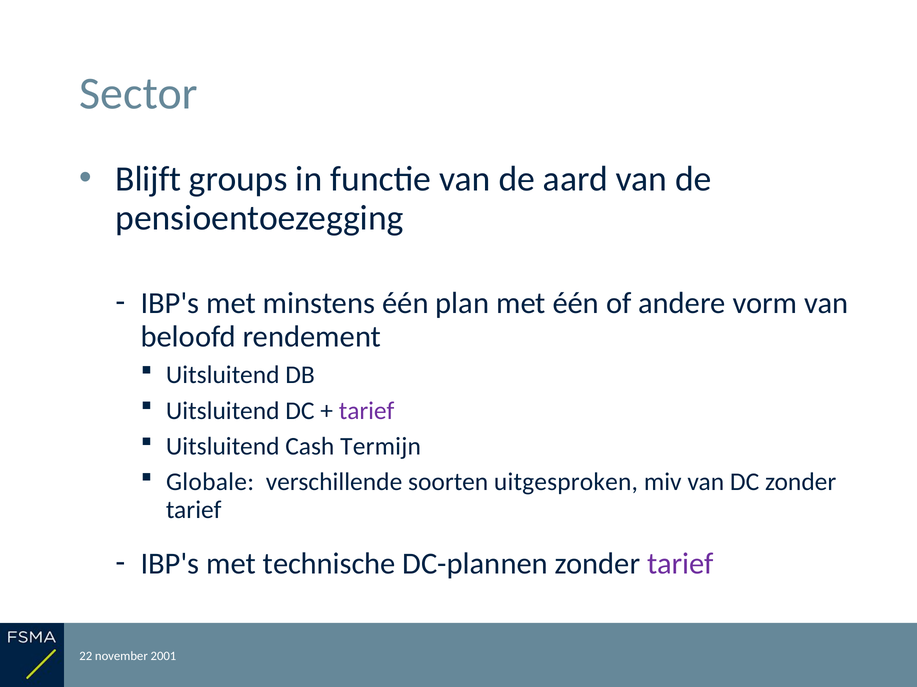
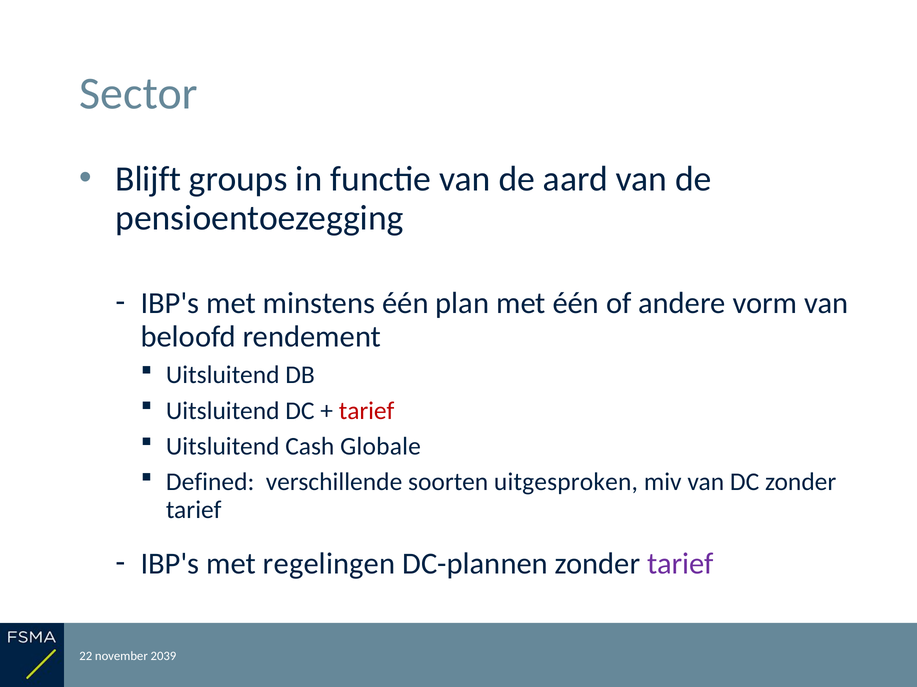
tarief at (367, 411) colour: purple -> red
Termijn: Termijn -> Globale
Globale: Globale -> Defined
technische: technische -> regelingen
2001: 2001 -> 2039
